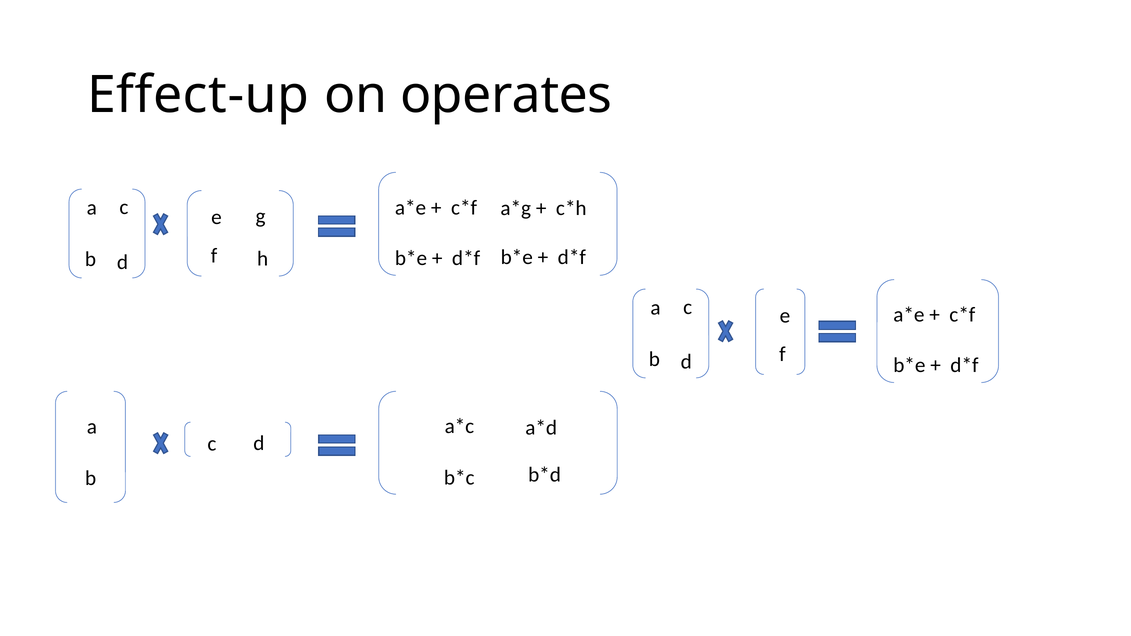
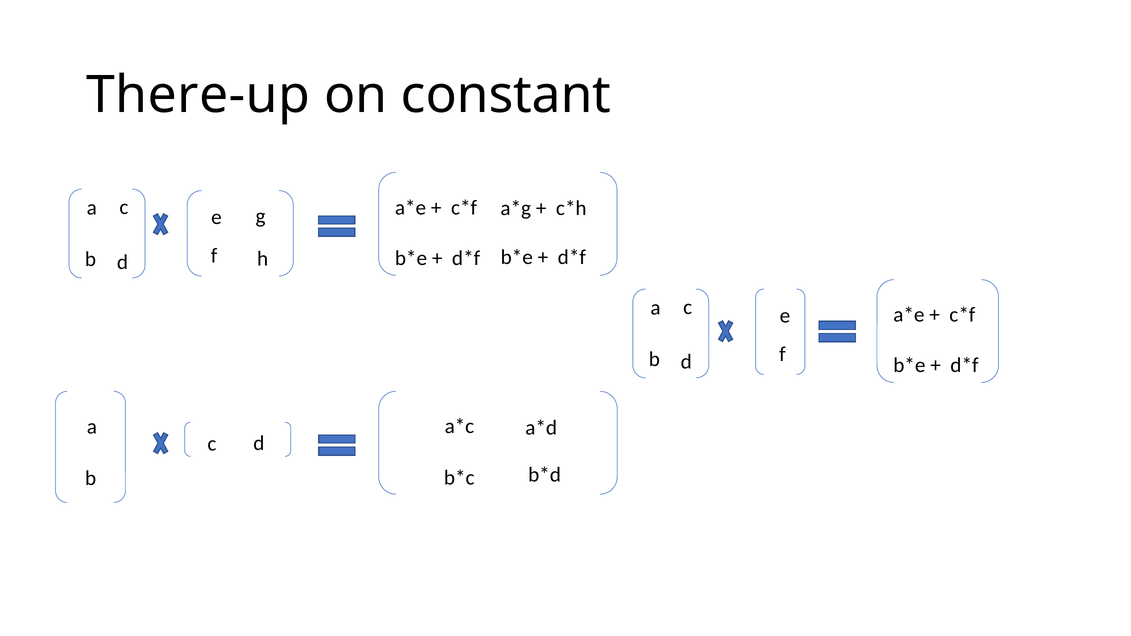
Effect-up: Effect-up -> There-up
operates: operates -> constant
